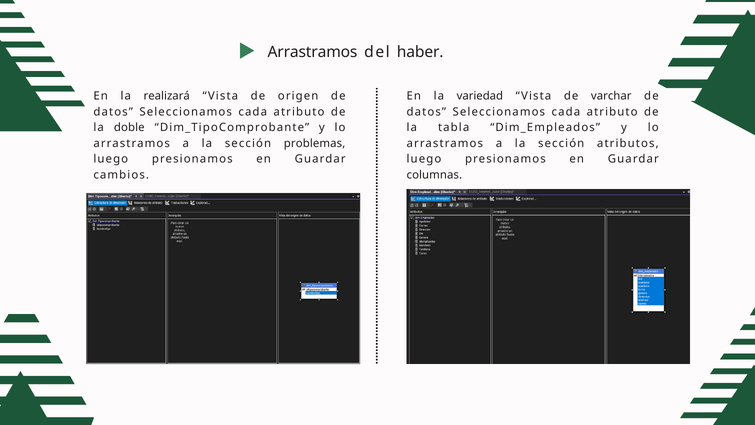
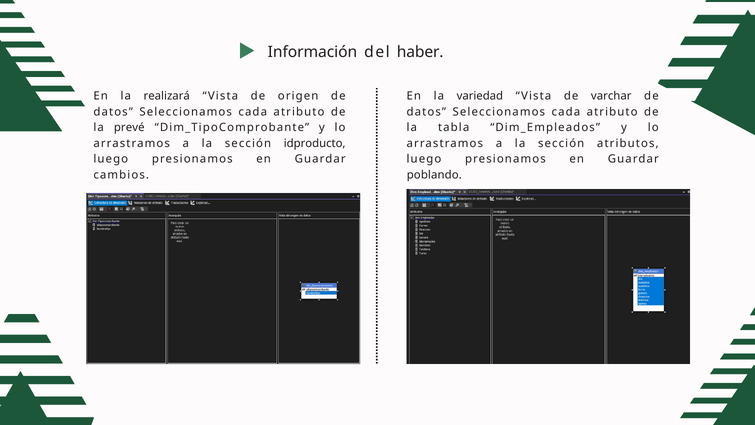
Arrastramos at (313, 52): Arrastramos -> Información
doble: doble -> prevé
problemas: problemas -> idproducto
columnas: columnas -> poblando
